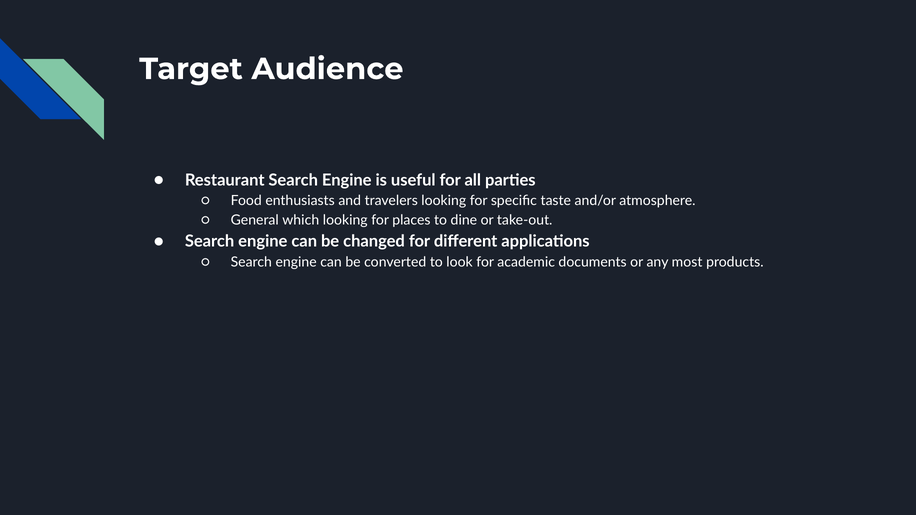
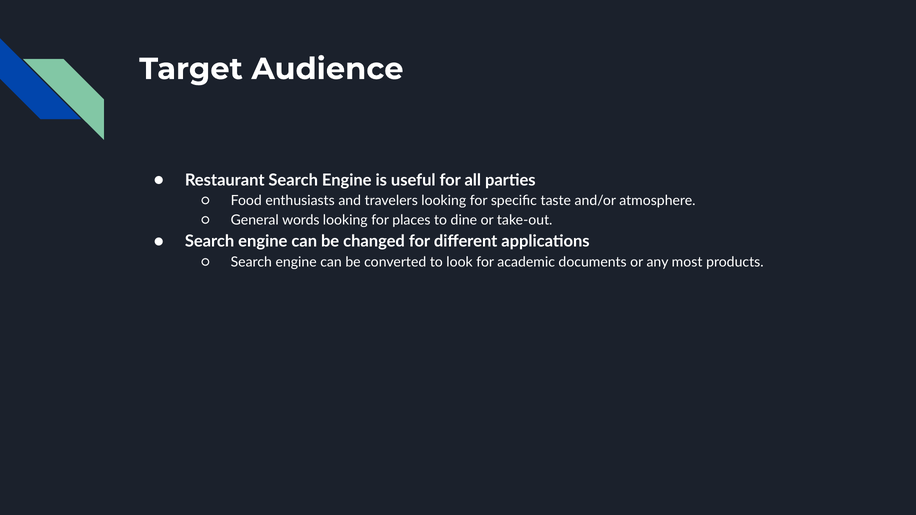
which: which -> words
